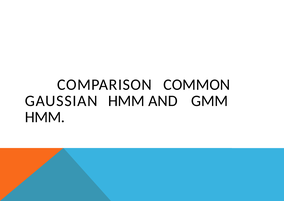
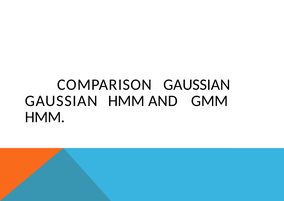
COMPARISON COMMON: COMMON -> GAUSSIAN
